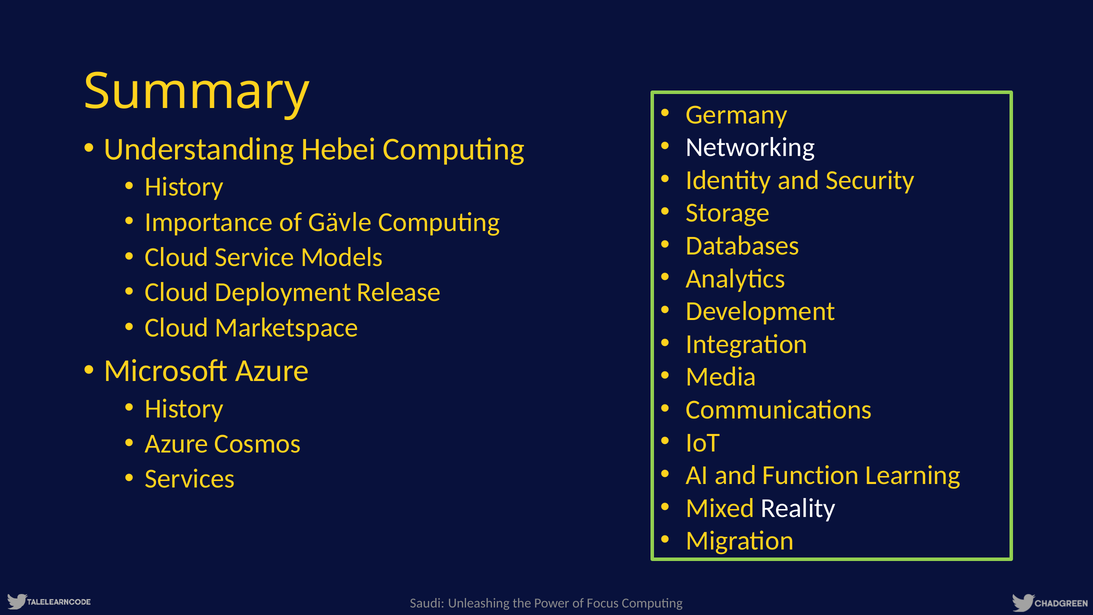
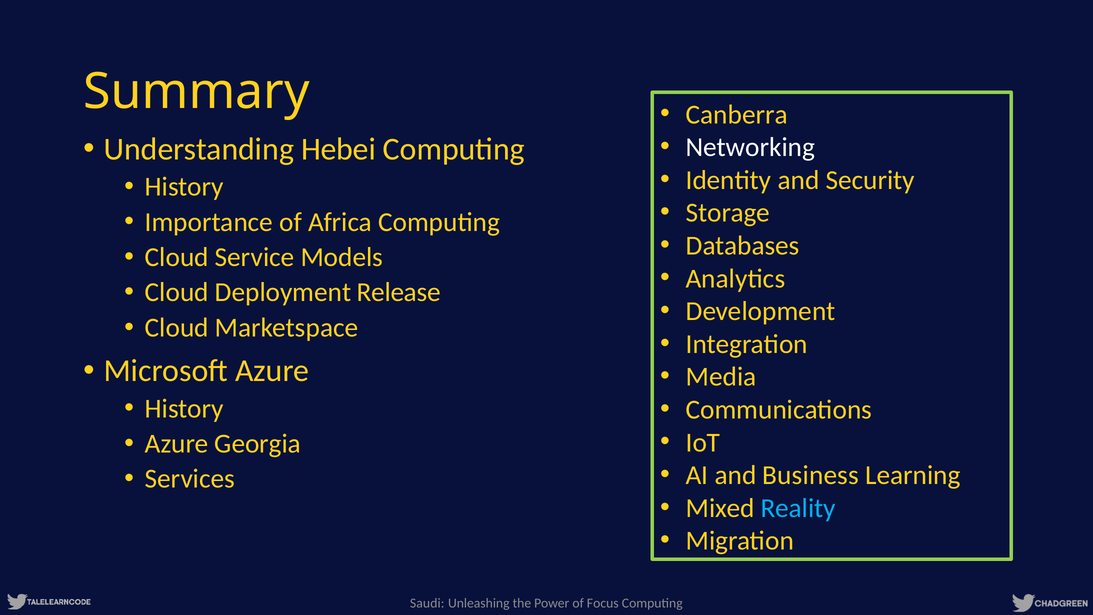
Germany: Germany -> Canberra
Gävle: Gävle -> Africa
Cosmos: Cosmos -> Georgia
Function: Function -> Business
Reality colour: white -> light blue
